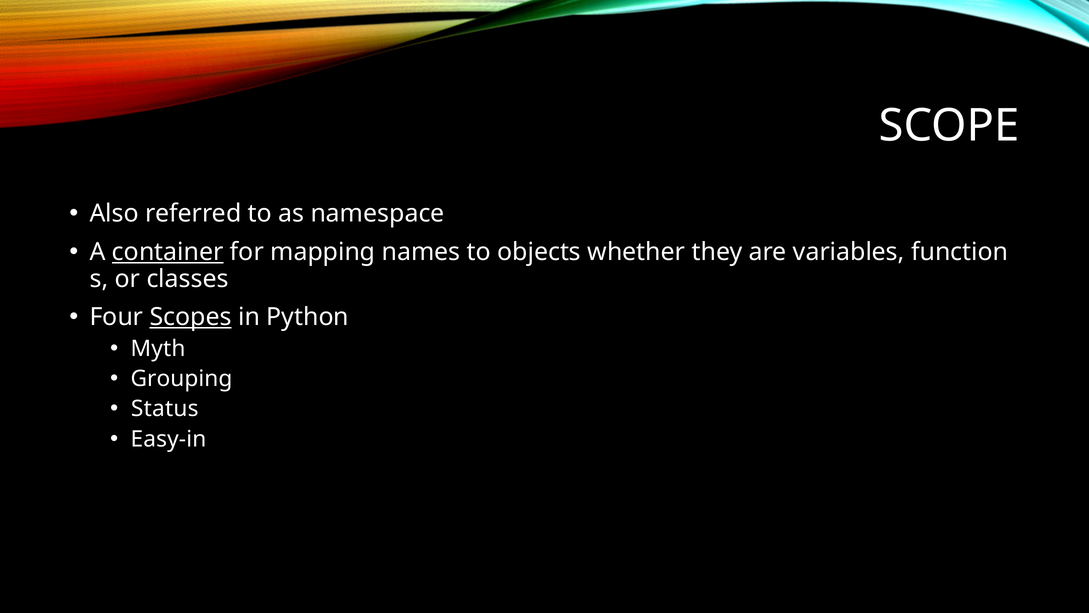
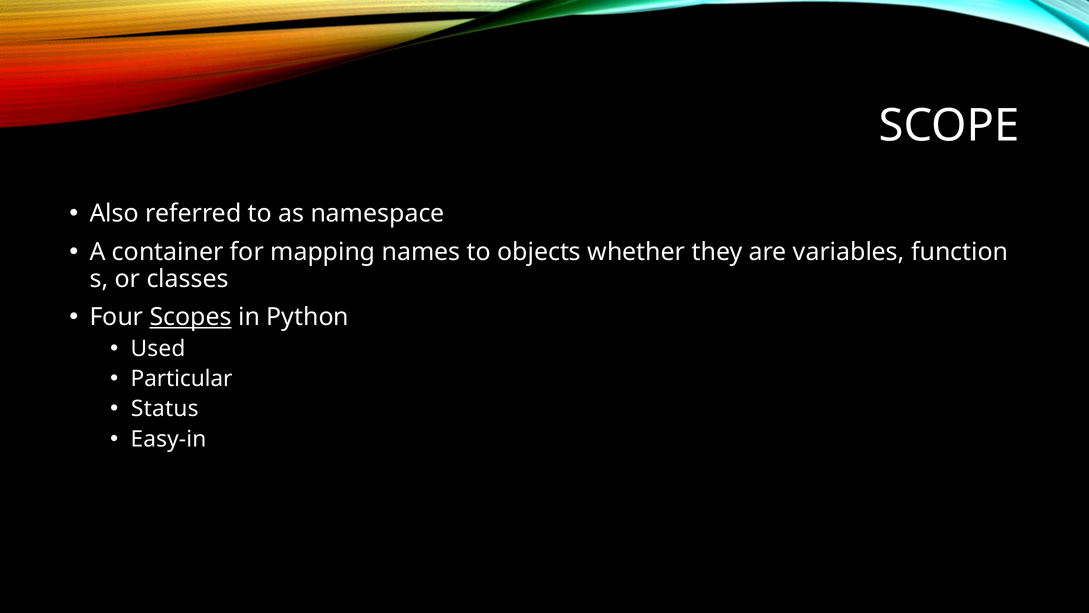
container underline: present -> none
Myth: Myth -> Used
Grouping: Grouping -> Particular
